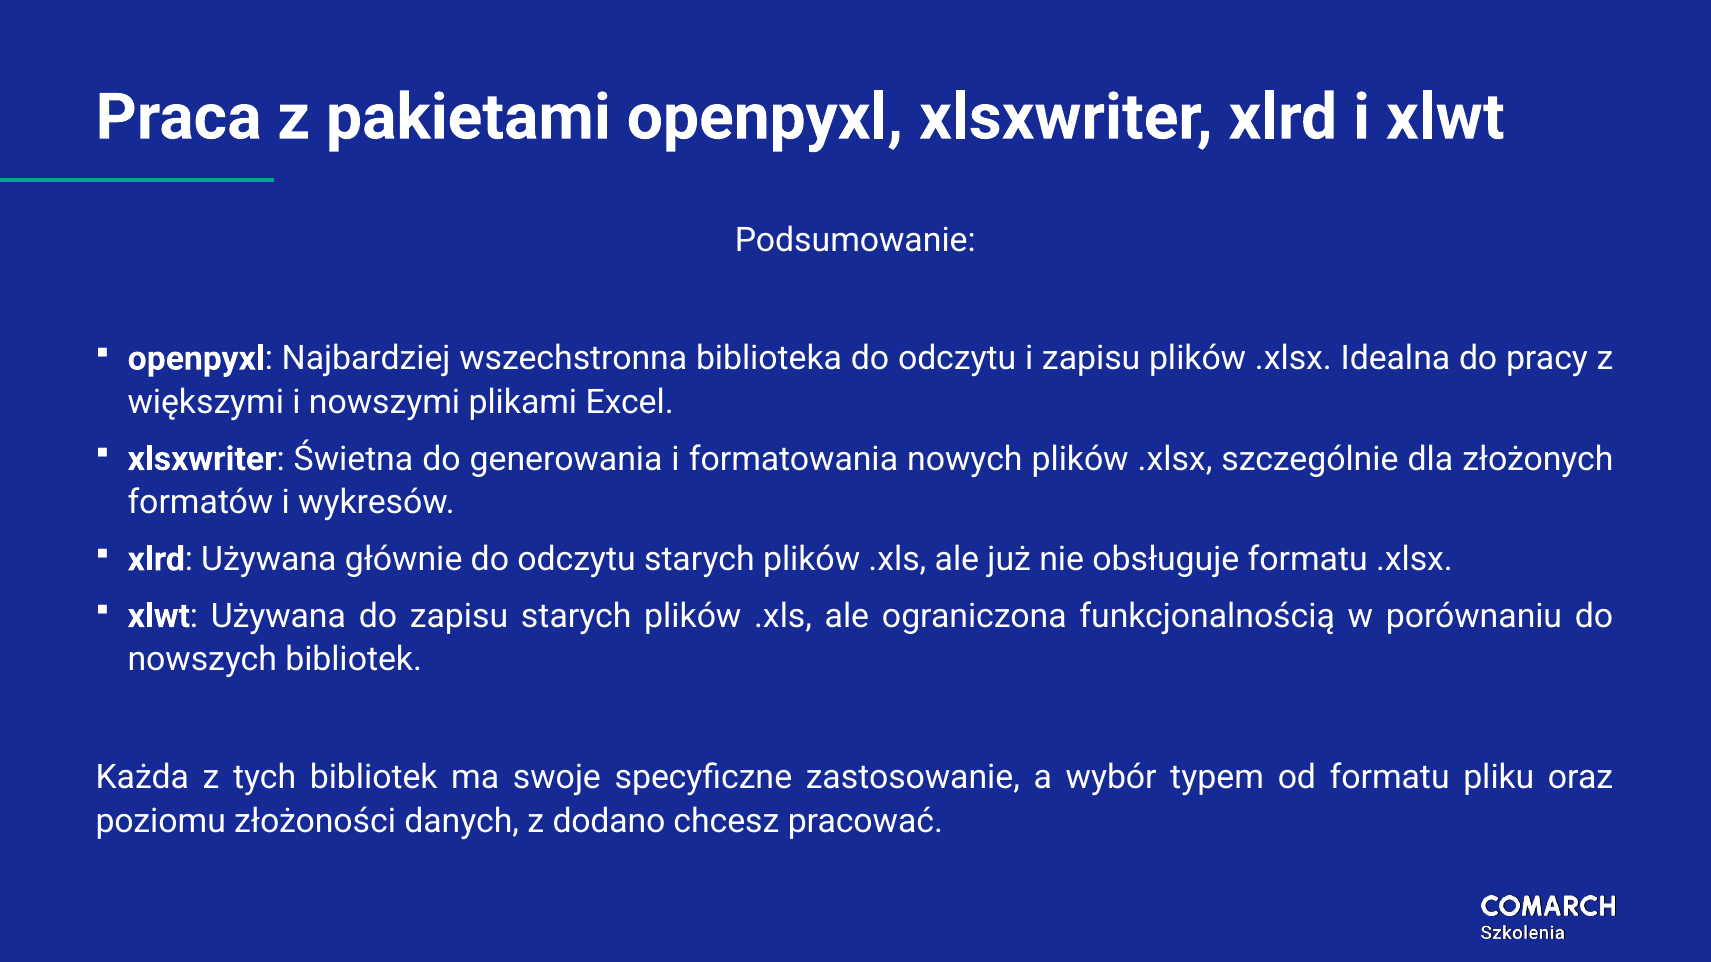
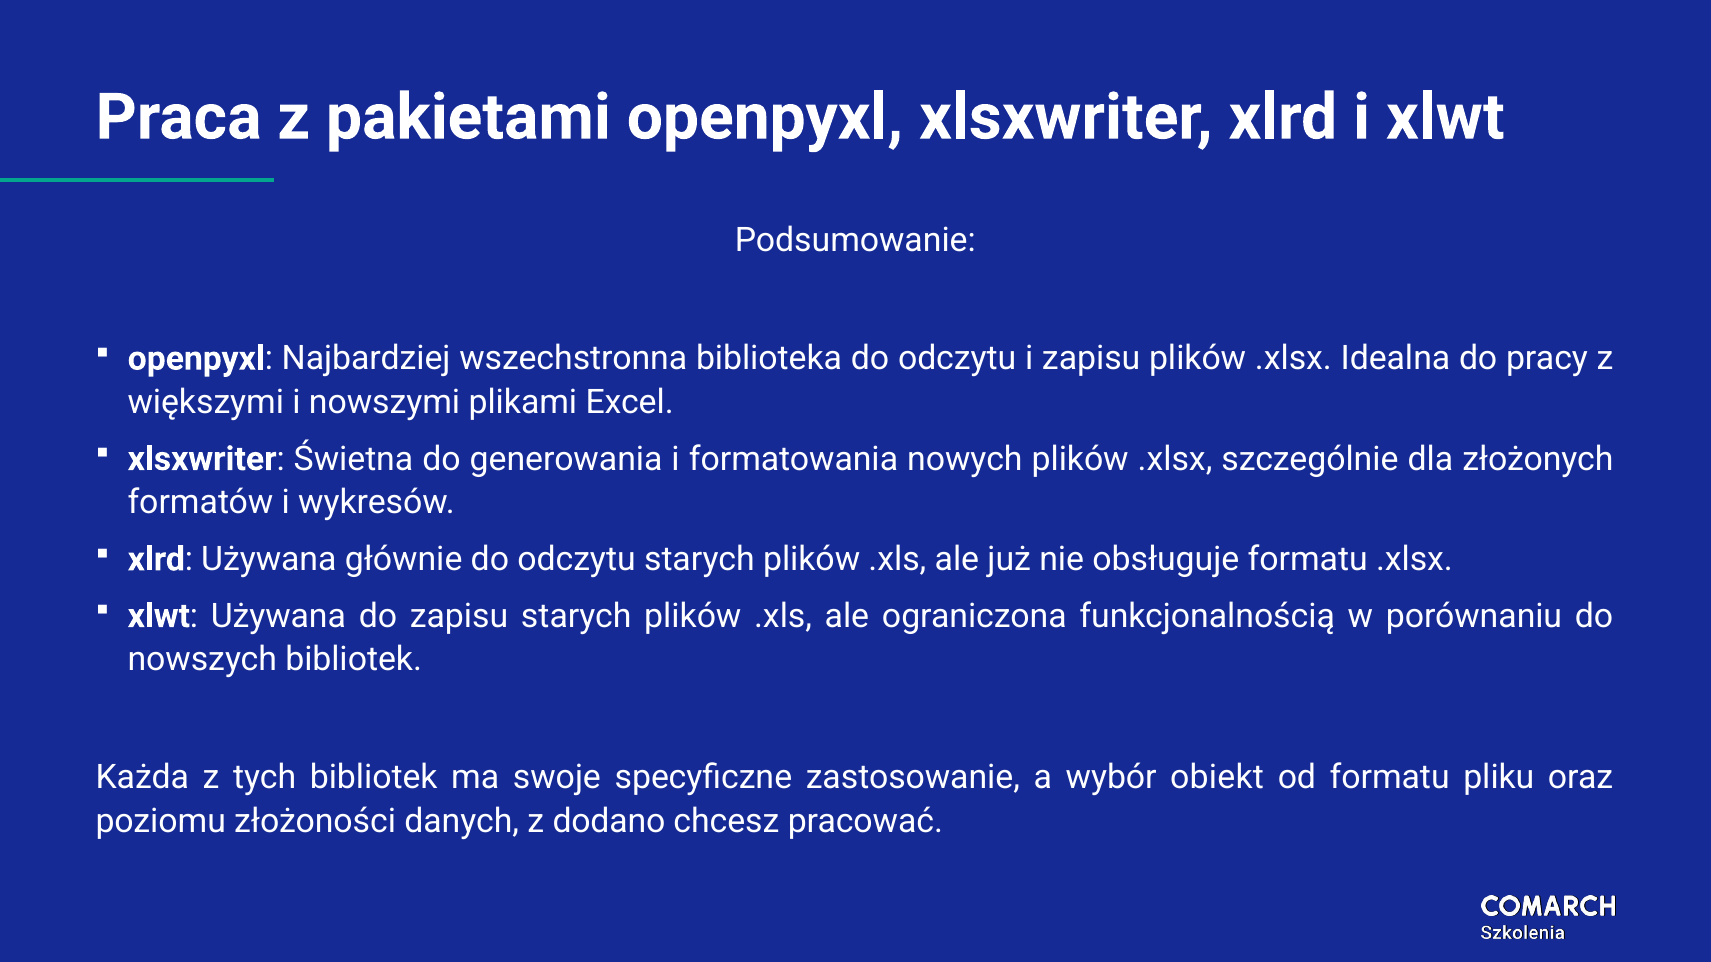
typem: typem -> obiekt
